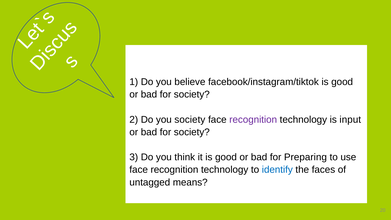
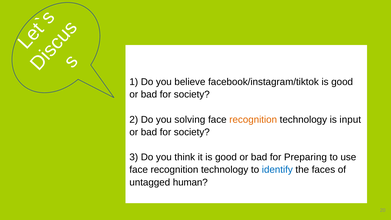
you society: society -> solving
recognition at (253, 120) colour: purple -> orange
means: means -> human
